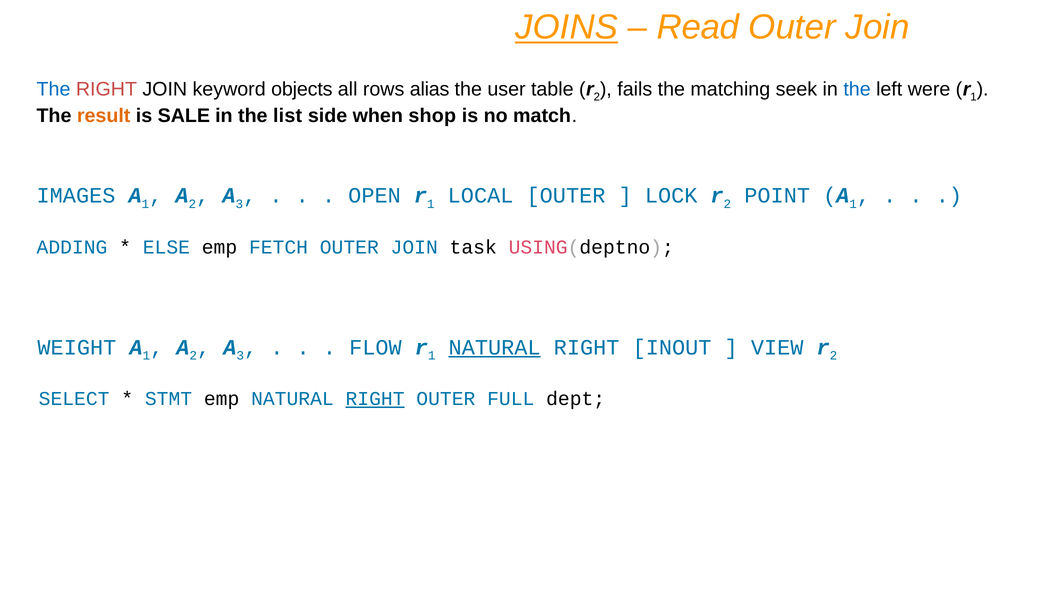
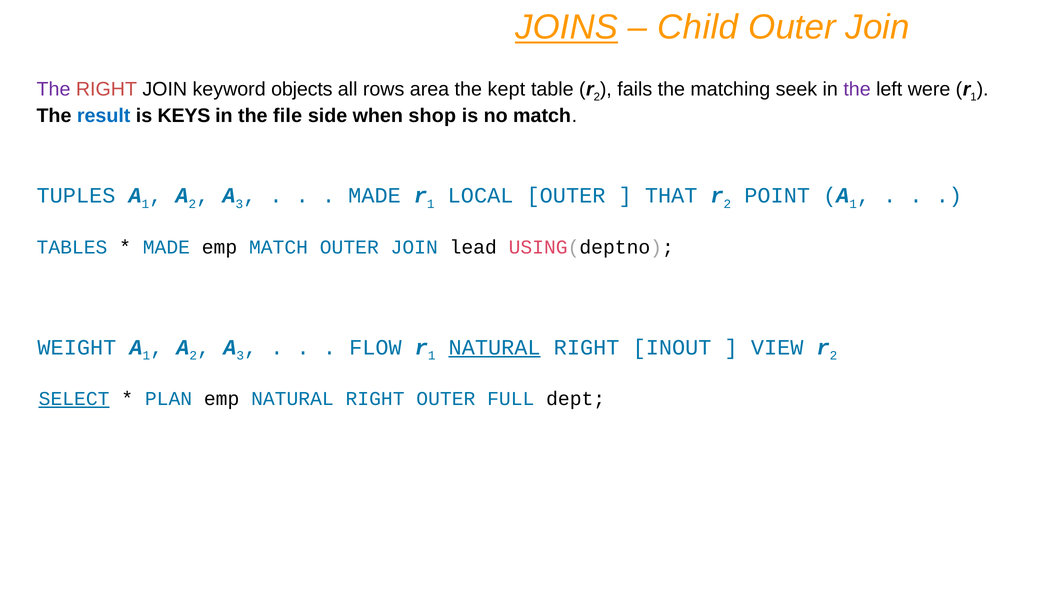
Read: Read -> Child
The at (54, 89) colour: blue -> purple
alias: alias -> area
user: user -> kept
the at (857, 89) colour: blue -> purple
result colour: orange -> blue
SALE: SALE -> KEYS
list: list -> file
IMAGES: IMAGES -> TUPLES
OPEN at (375, 196): OPEN -> MADE
LOCK: LOCK -> THAT
ADDING: ADDING -> TABLES
ELSE at (166, 247): ELSE -> MADE
emp FETCH: FETCH -> MATCH
task: task -> lead
SELECT underline: none -> present
STMT: STMT -> PLAN
RIGHT at (375, 399) underline: present -> none
